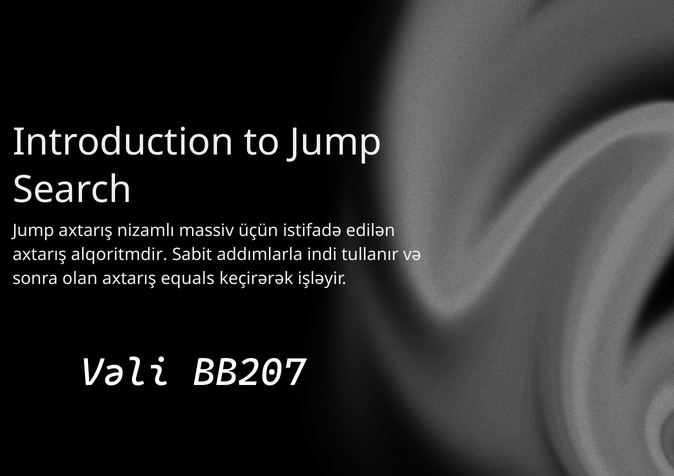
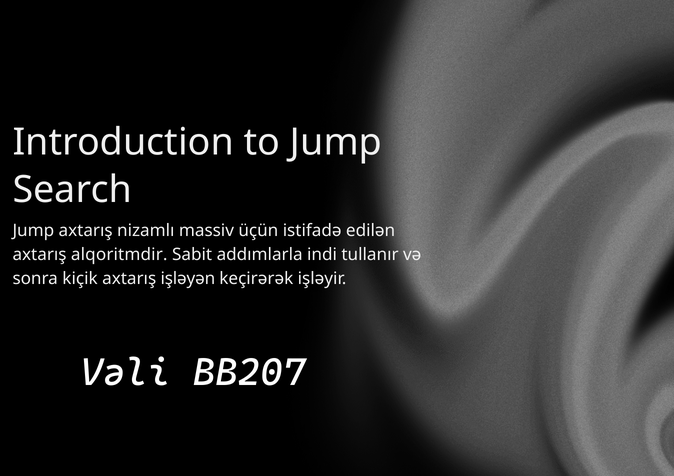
olan: olan -> kiçik
equals: equals -> işləyən
